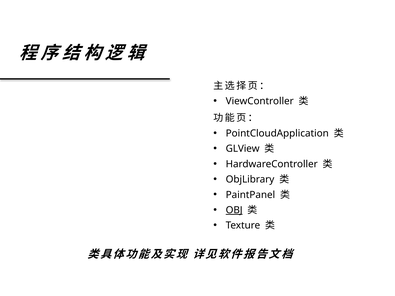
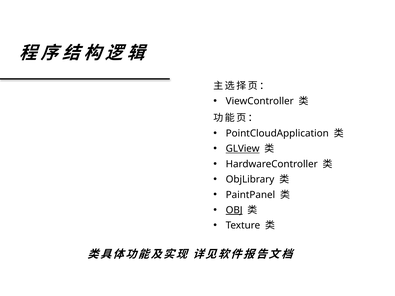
GLView underline: none -> present
